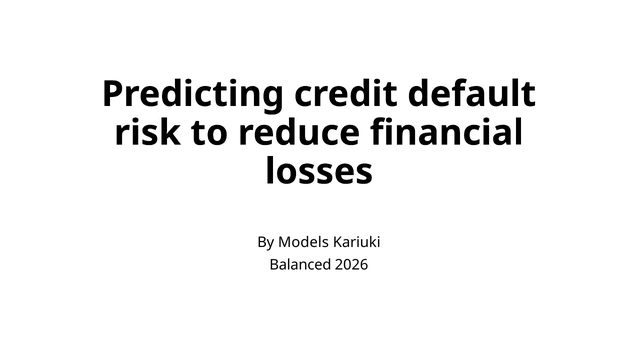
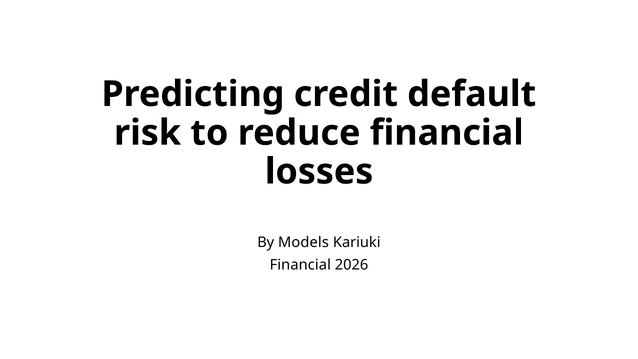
Balanced at (300, 265): Balanced -> Financial
